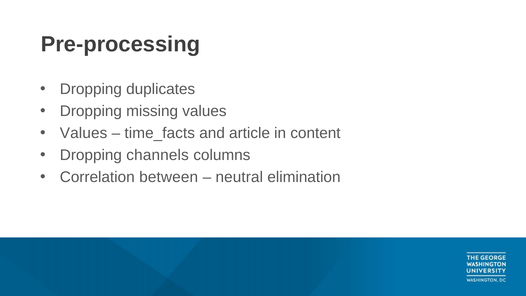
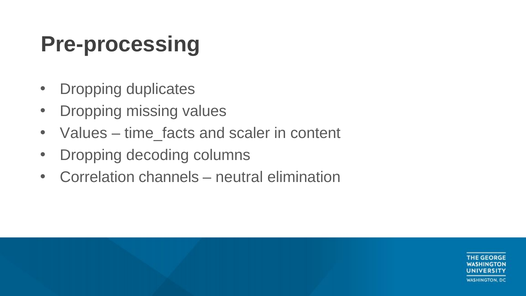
article: article -> scaler
channels: channels -> decoding
between: between -> channels
